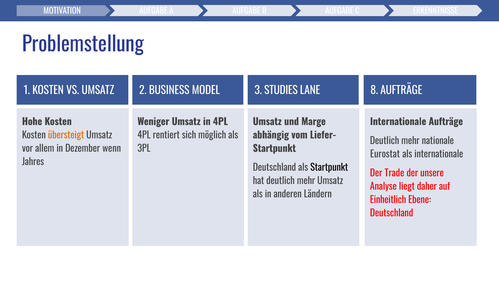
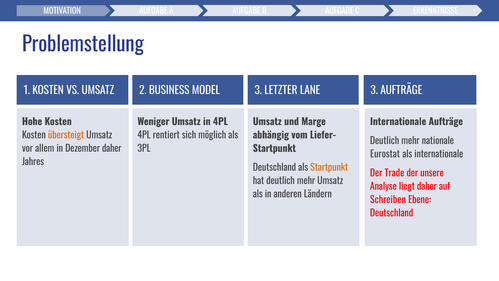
STUDIES: STUDIES -> LETZTER
UMSATZ 8: 8 -> 3
Dezember wenn: wenn -> daher
Startpunkt at (329, 167) colour: black -> orange
Einheitlich: Einheitlich -> Schreiben
